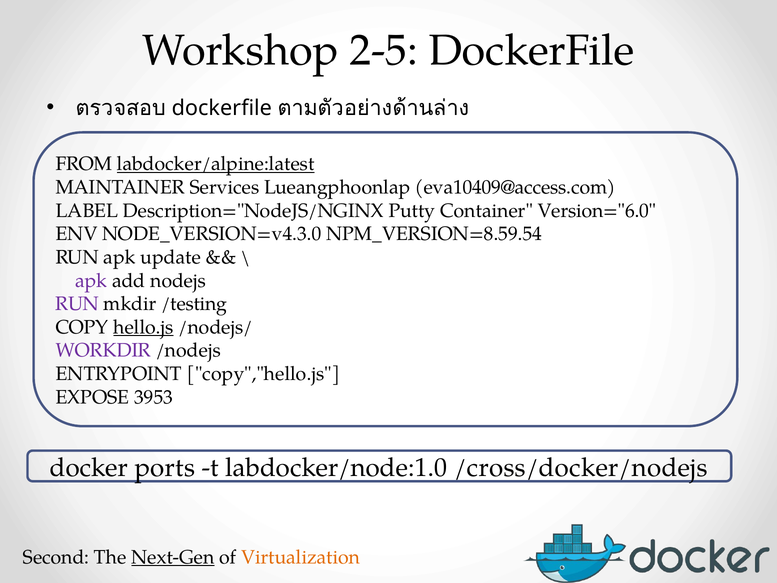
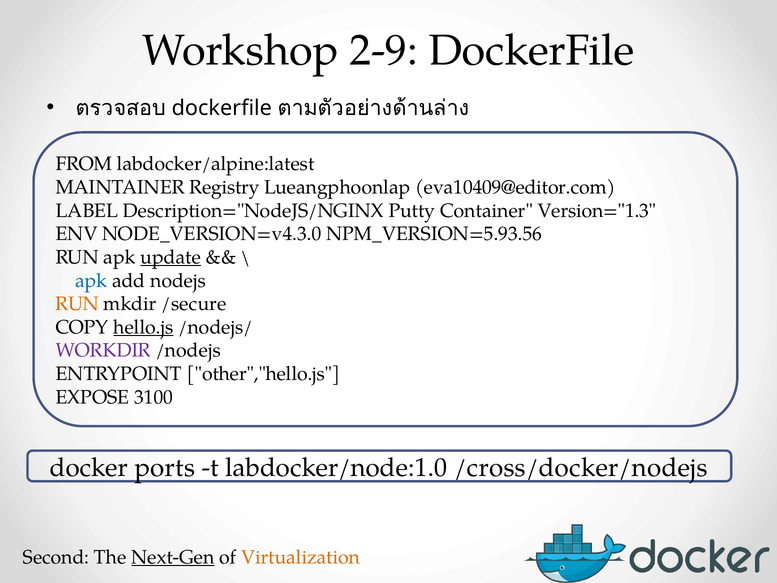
2-5: 2-5 -> 2-9
labdocker/alpine:latest underline: present -> none
Services: Services -> Registry
eva10409@access.com: eva10409@access.com -> eva10409@editor.com
Version="6.0: Version="6.0 -> Version="1.3
NPM_VERSION=8.59.54: NPM_VERSION=8.59.54 -> NPM_VERSION=5.93.56
update underline: none -> present
apk at (91, 280) colour: purple -> blue
RUN at (77, 304) colour: purple -> orange
/testing: /testing -> /secure
copy","hello.js: copy","hello.js -> other","hello.js
3953: 3953 -> 3100
